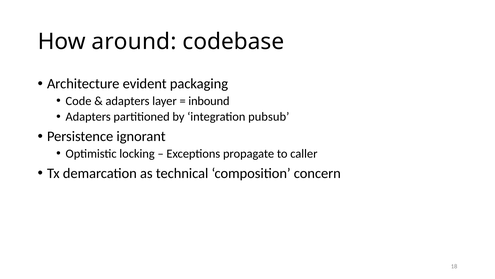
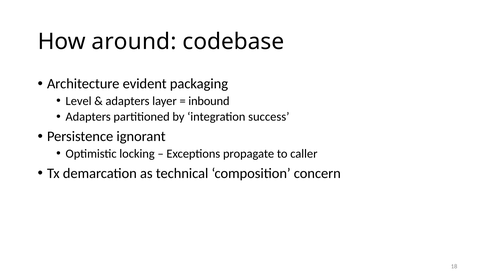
Code: Code -> Level
pubsub: pubsub -> success
